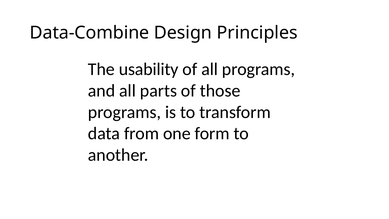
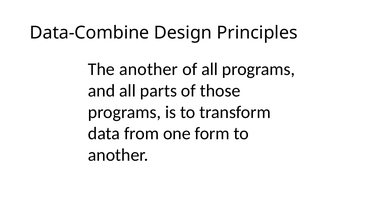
The usability: usability -> another
